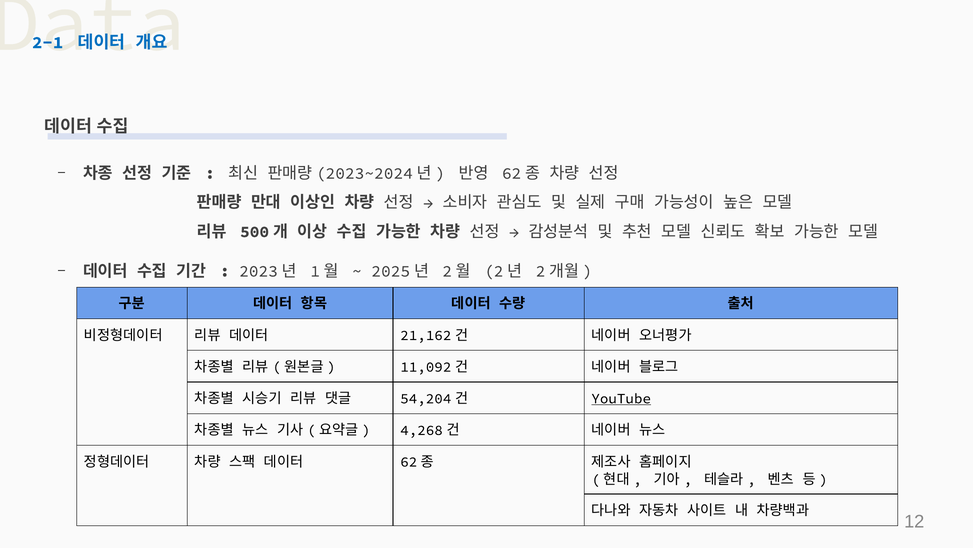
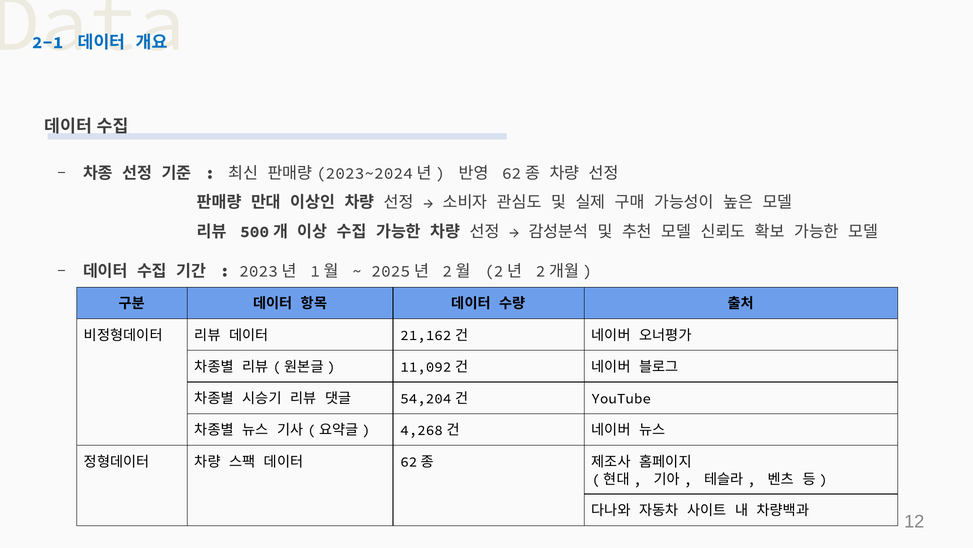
YouTube underline: present -> none
